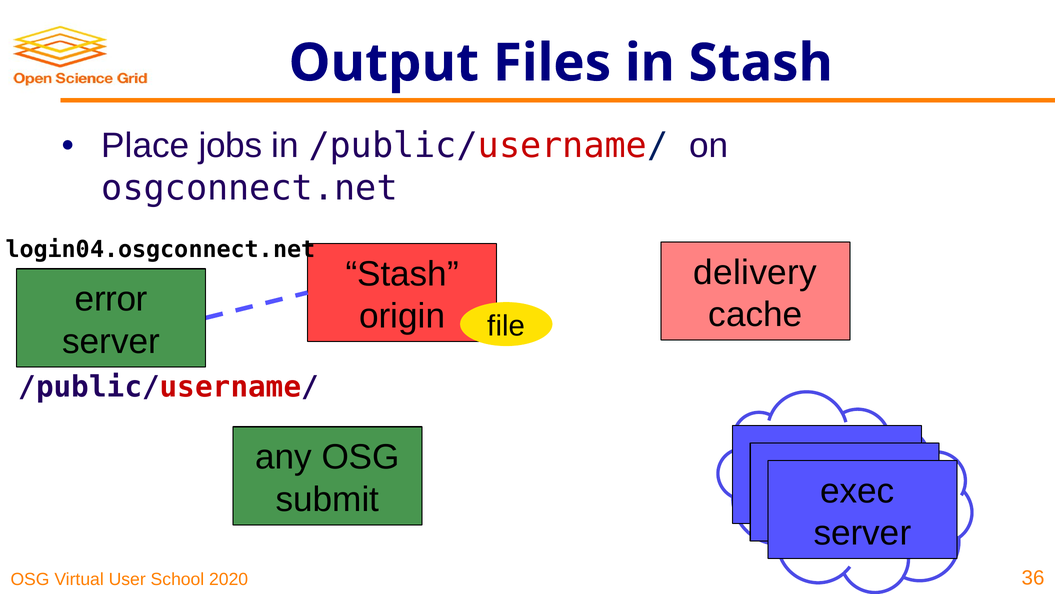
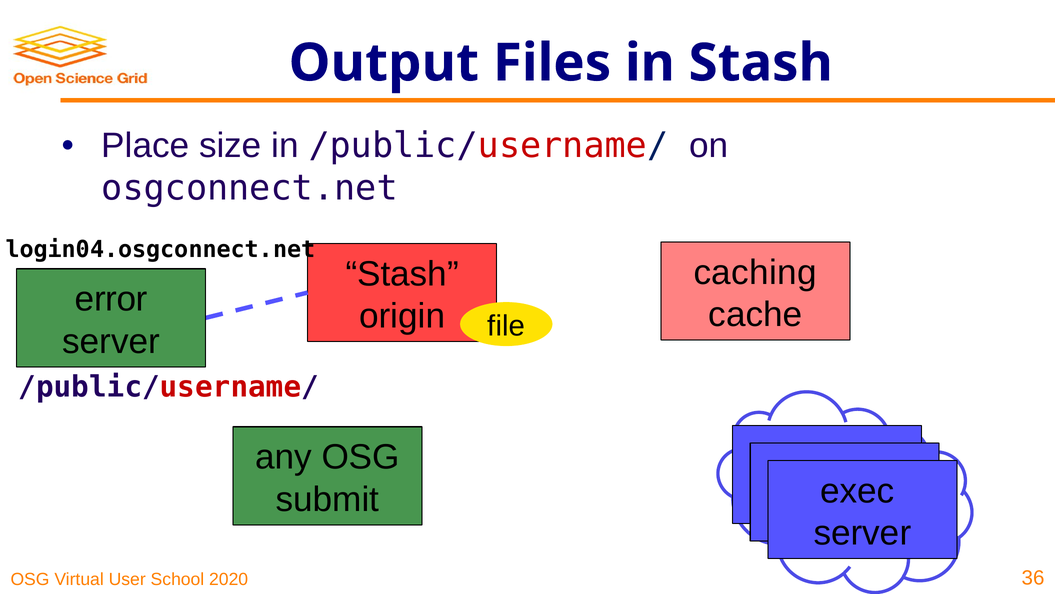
jobs: jobs -> size
delivery: delivery -> caching
